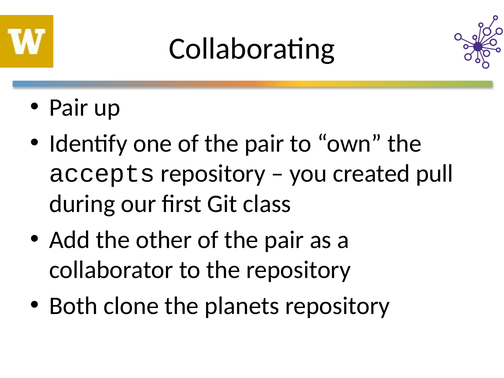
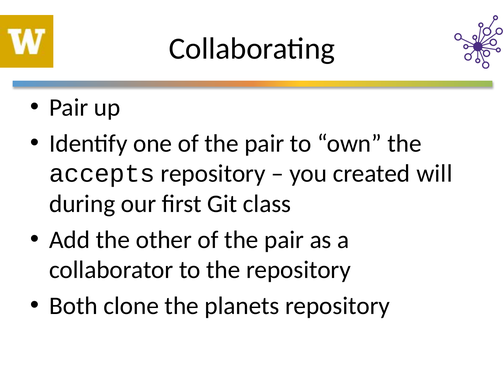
pull: pull -> will
